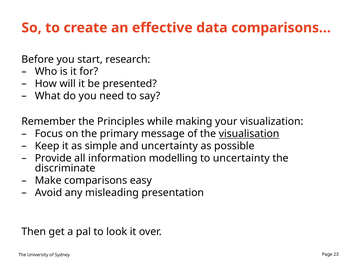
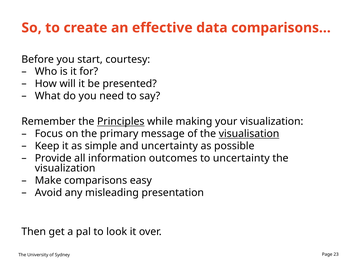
research: research -> courtesy
Principles underline: none -> present
modelling: modelling -> outcomes
discriminate at (65, 169): discriminate -> visualization
